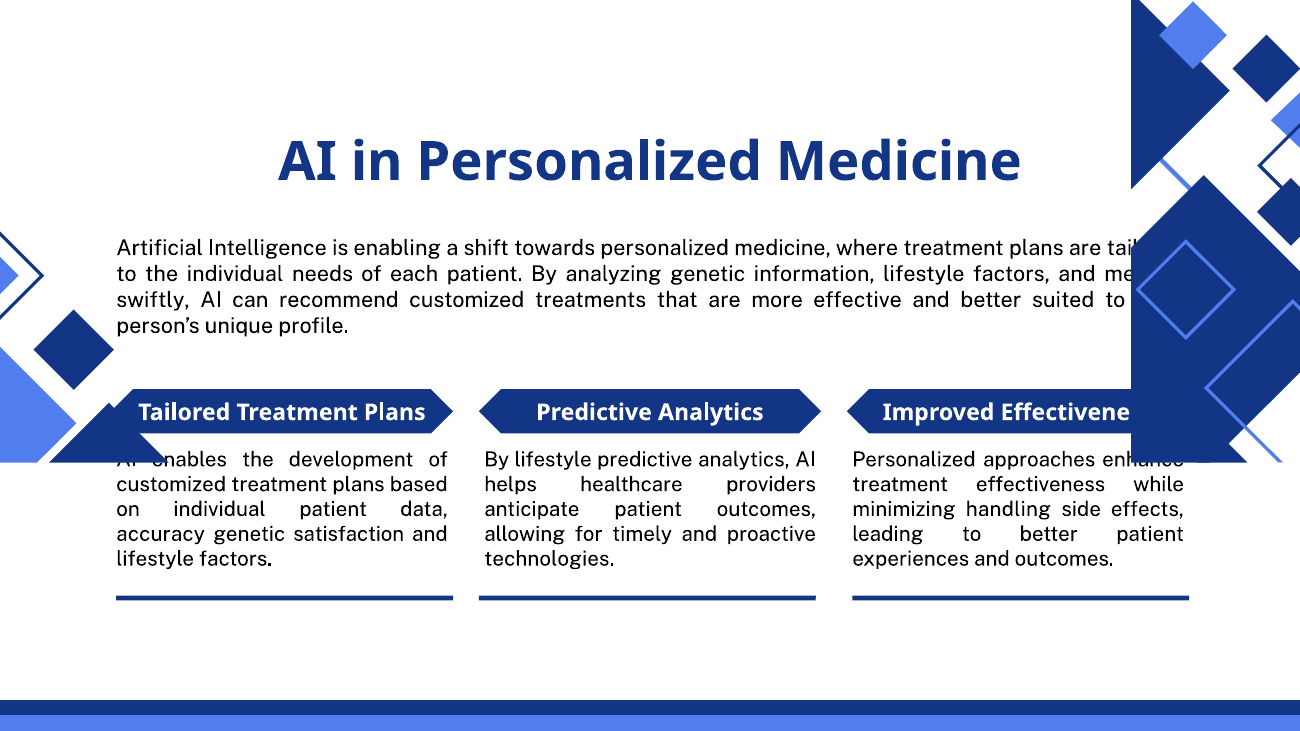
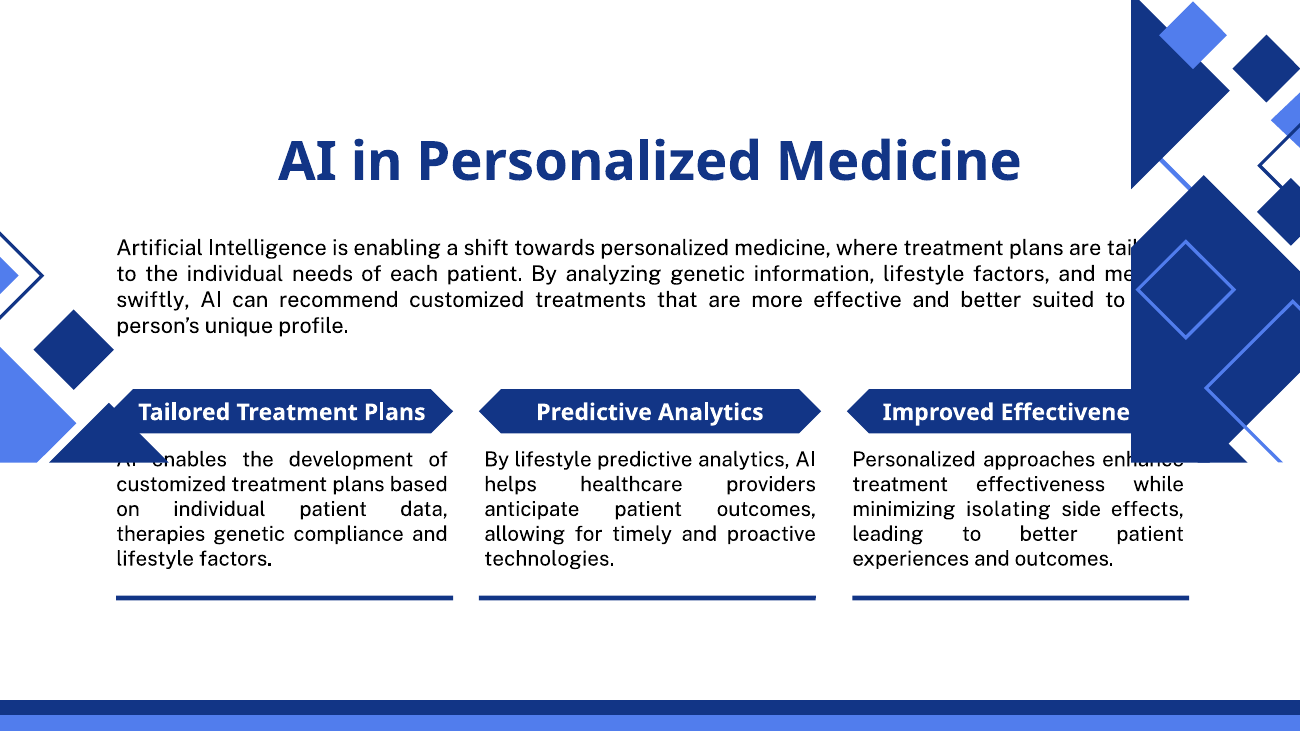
handling: handling -> isolating
accuracy: accuracy -> therapies
satisfaction: satisfaction -> compliance
